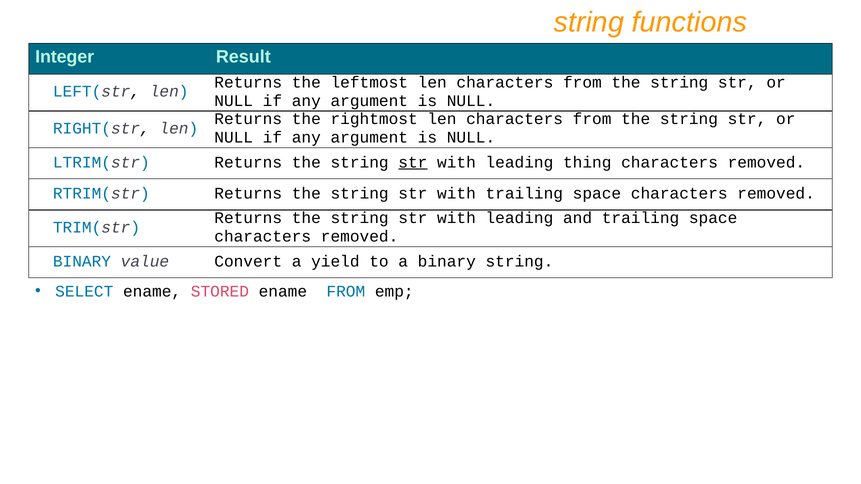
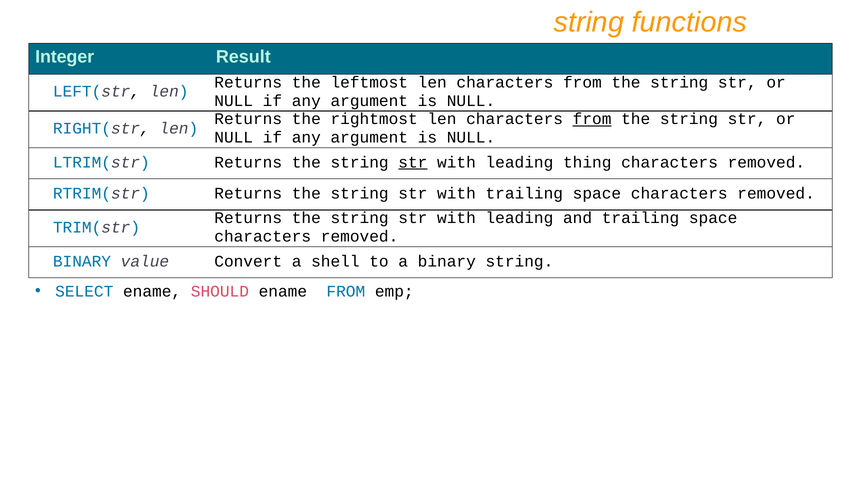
from at (592, 119) underline: none -> present
yield: yield -> shell
STORED: STORED -> SHOULD
